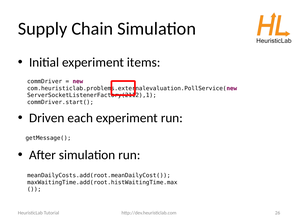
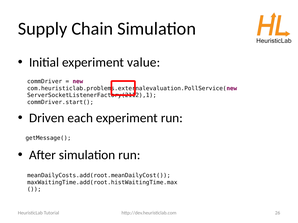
items: items -> value
